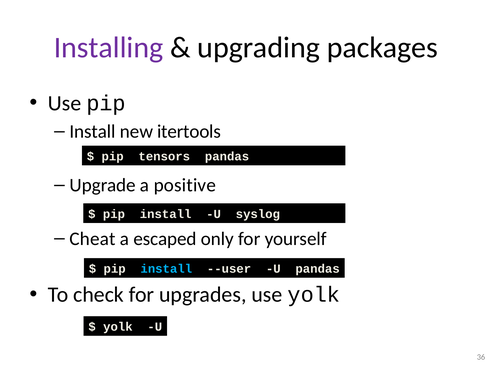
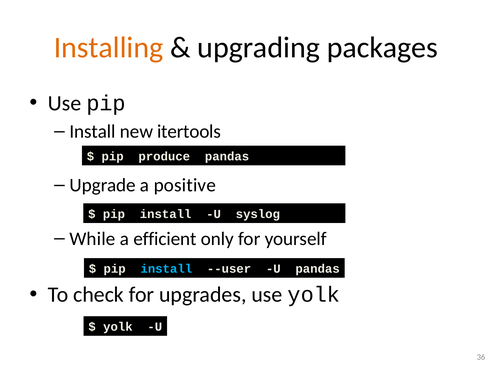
Installing colour: purple -> orange
tensors: tensors -> produce
Cheat: Cheat -> While
escaped: escaped -> efficient
